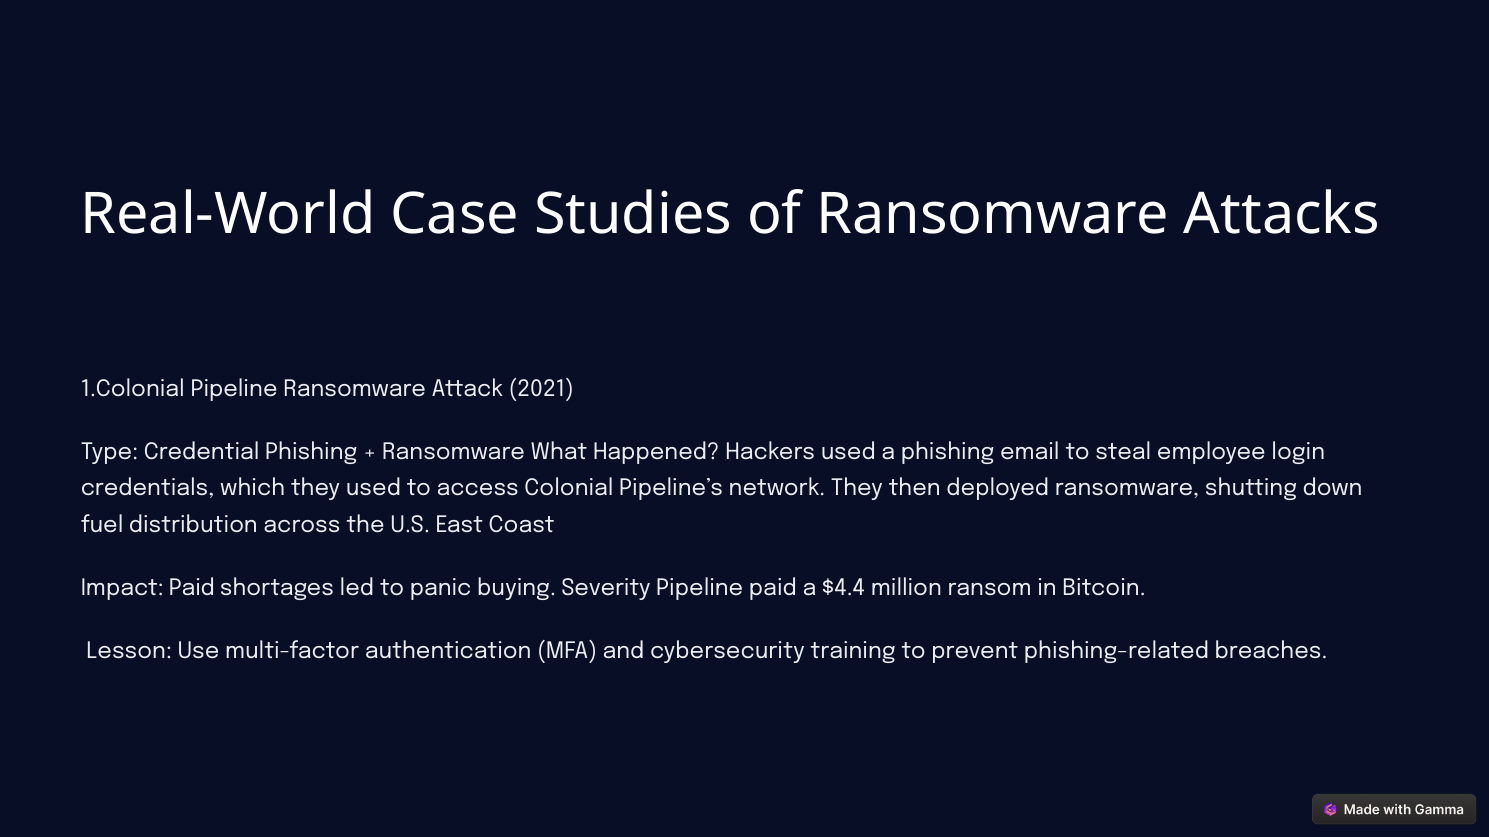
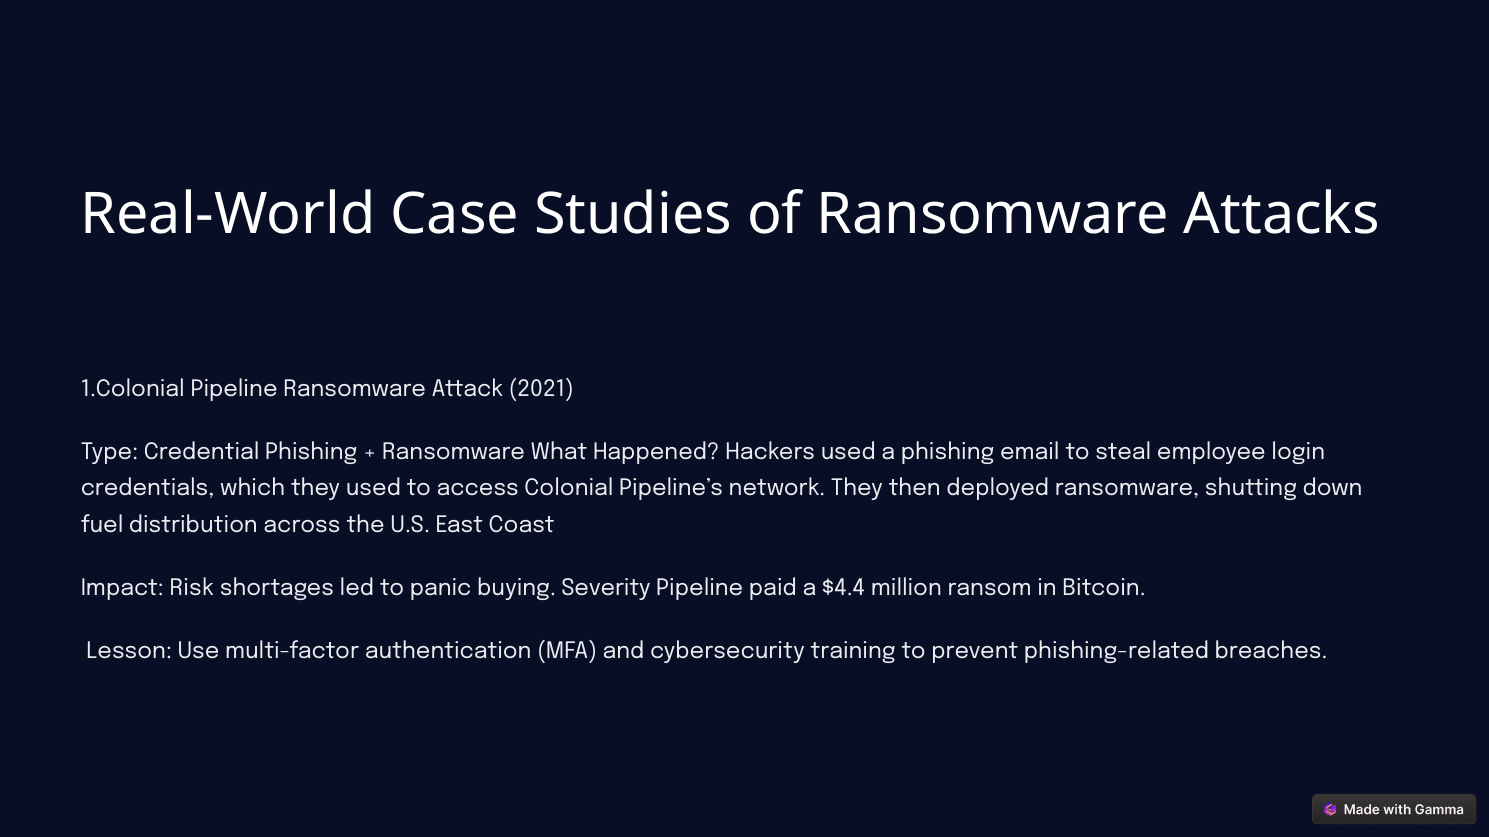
Impact Paid: Paid -> Risk
